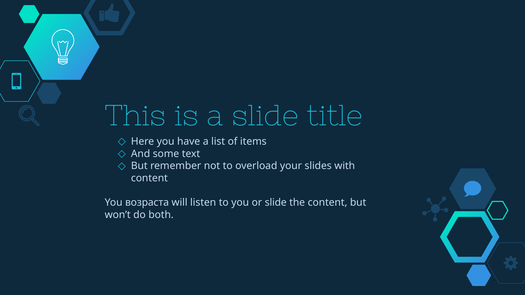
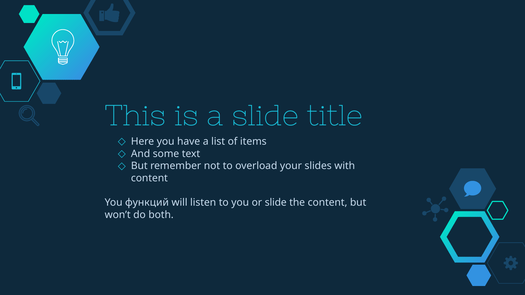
возраста: возраста -> функций
